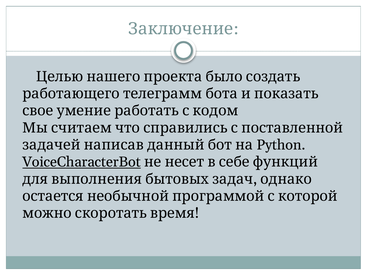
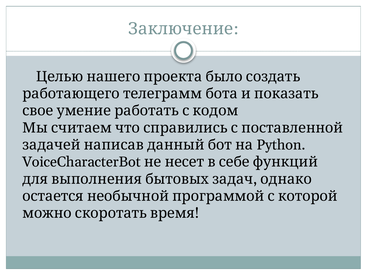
VoiceCharacterBot underline: present -> none
